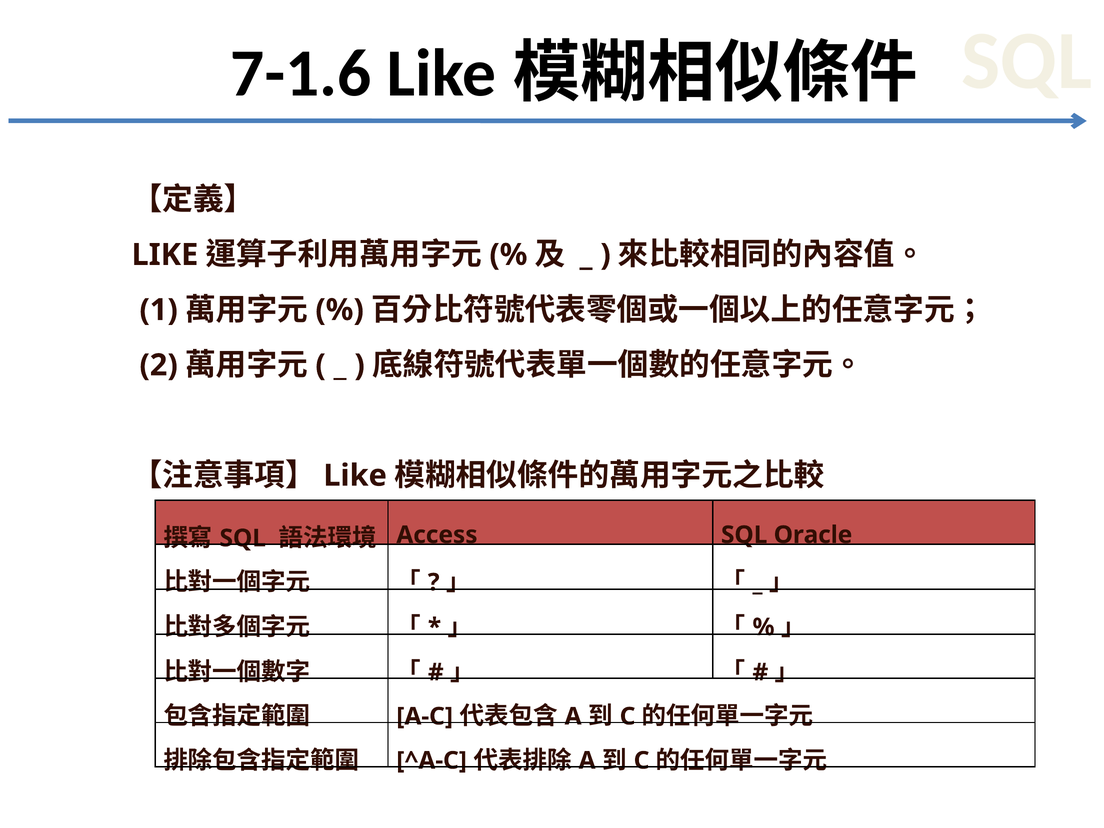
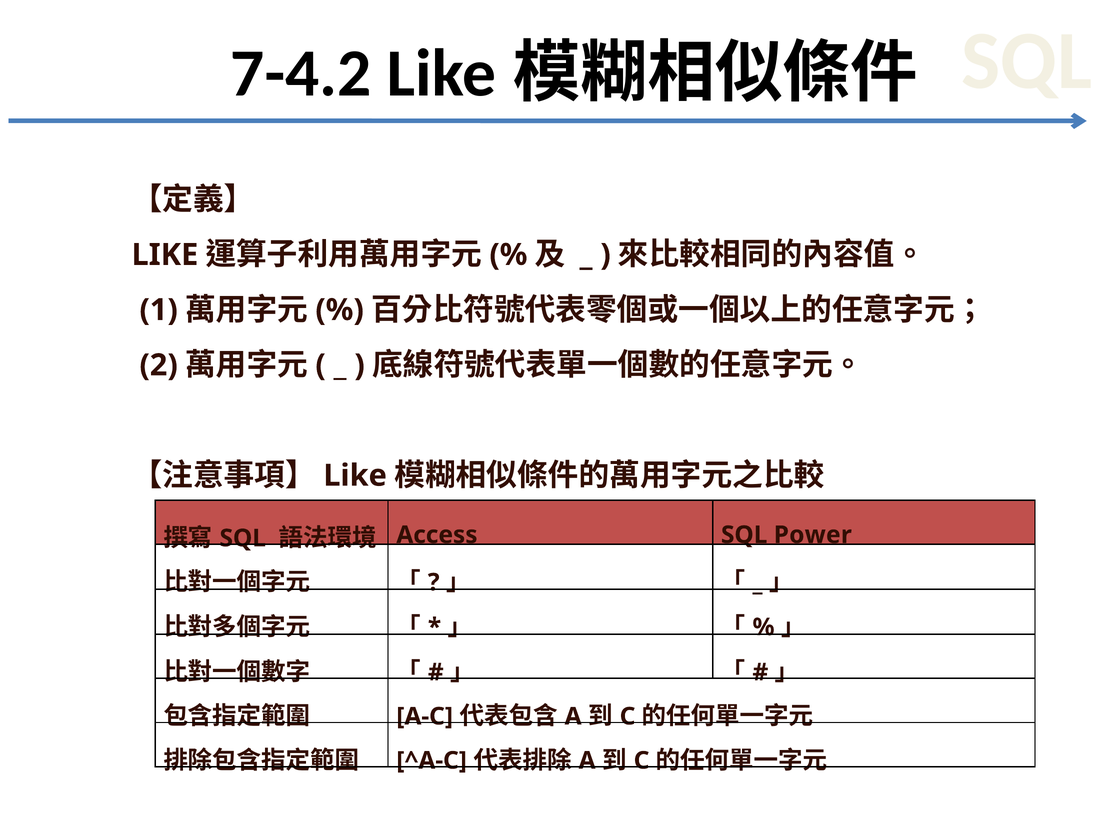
7-1.6: 7-1.6 -> 7-4.2
Oracle: Oracle -> Power
